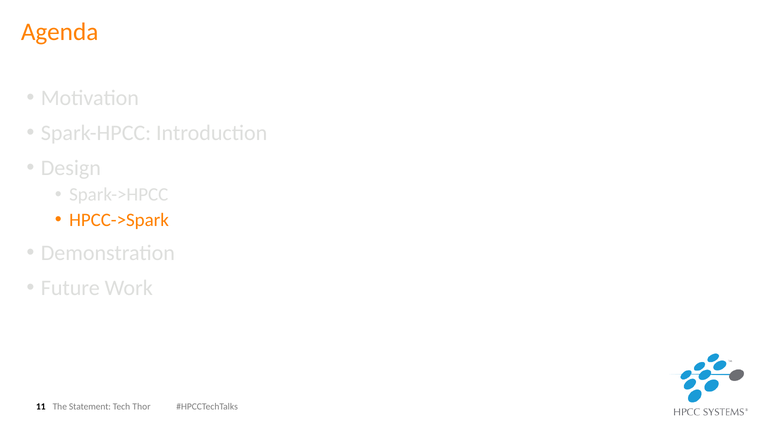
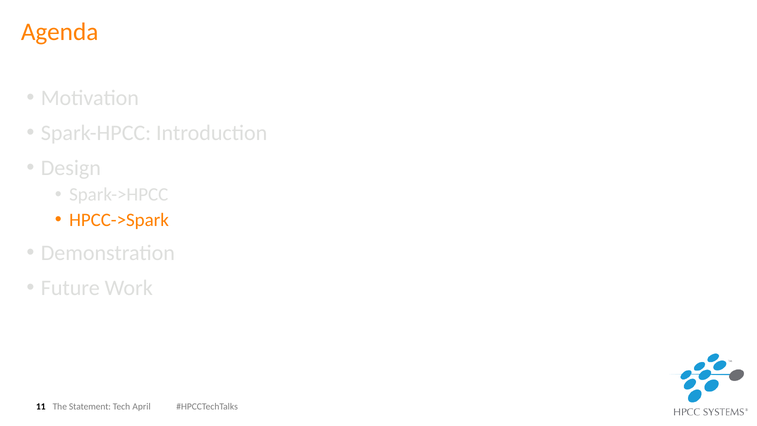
Thor: Thor -> April
